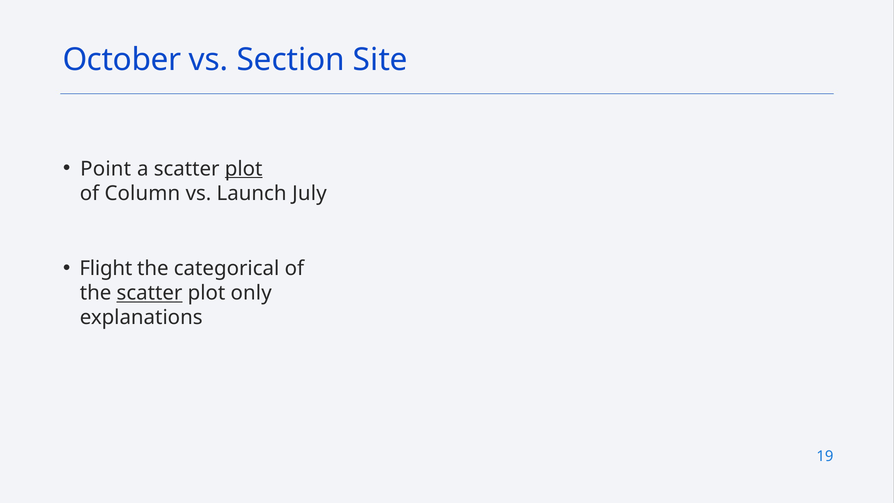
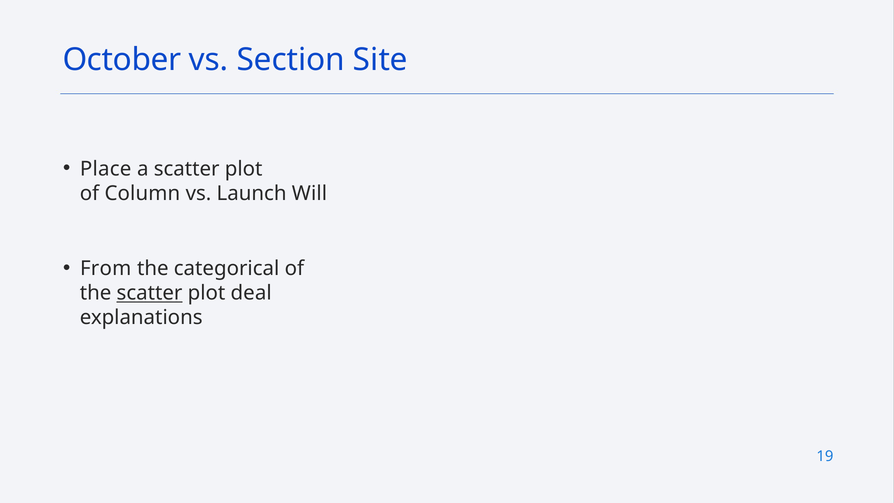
Point: Point -> Place
plot at (244, 169) underline: present -> none
July: July -> Will
Flight: Flight -> From
only: only -> deal
